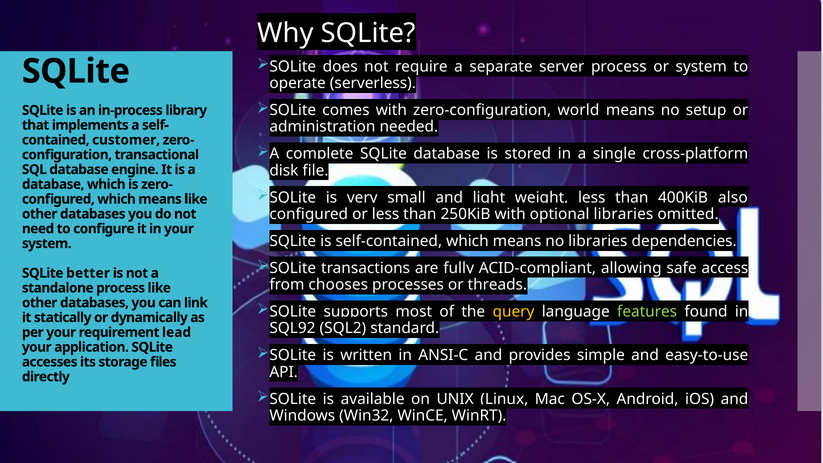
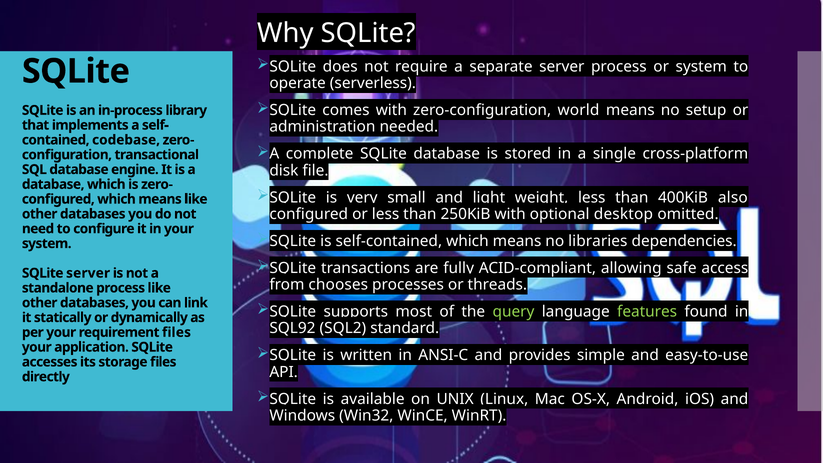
customer: customer -> codebase
optional libraries: libraries -> desktop
SQLite better: better -> server
query colour: yellow -> light green
requirement lead: lead -> files
